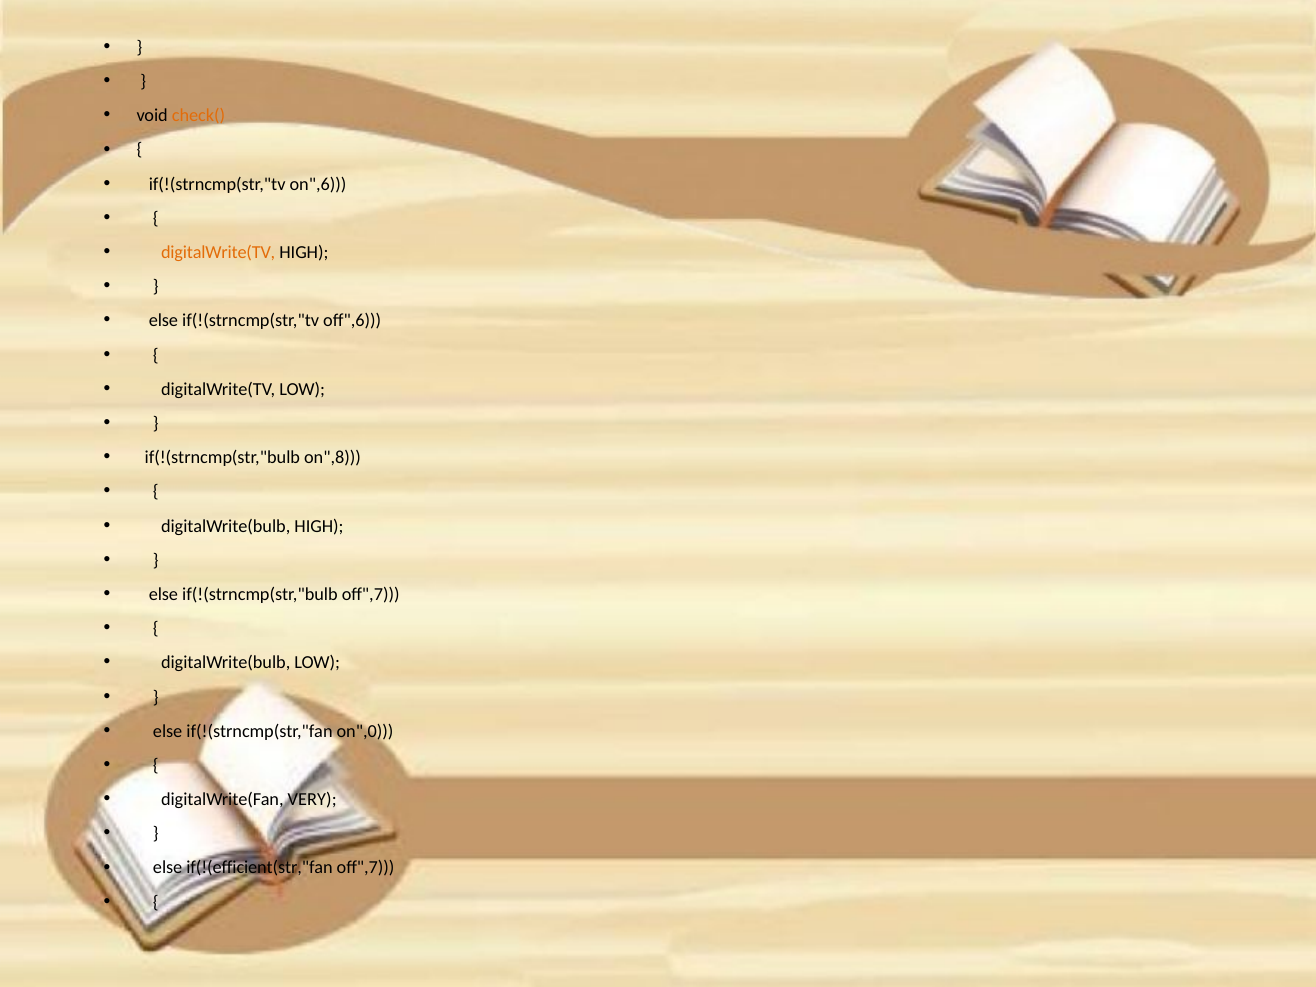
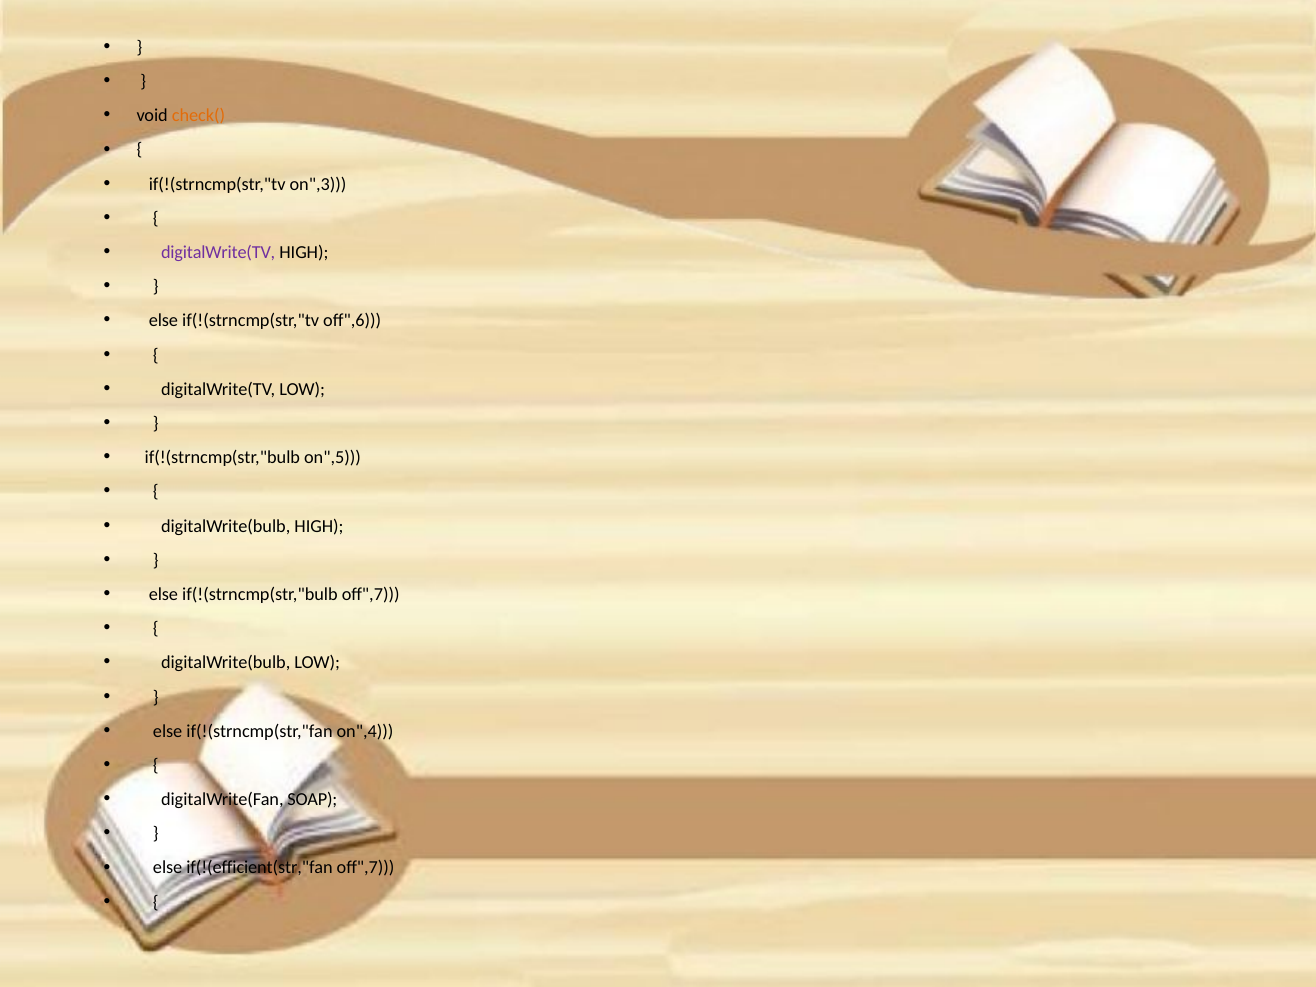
on",6: on",6 -> on",3
digitalWrite(TV at (218, 252) colour: orange -> purple
on",8: on",8 -> on",5
on",0: on",0 -> on",4
VERY: VERY -> SOAP
